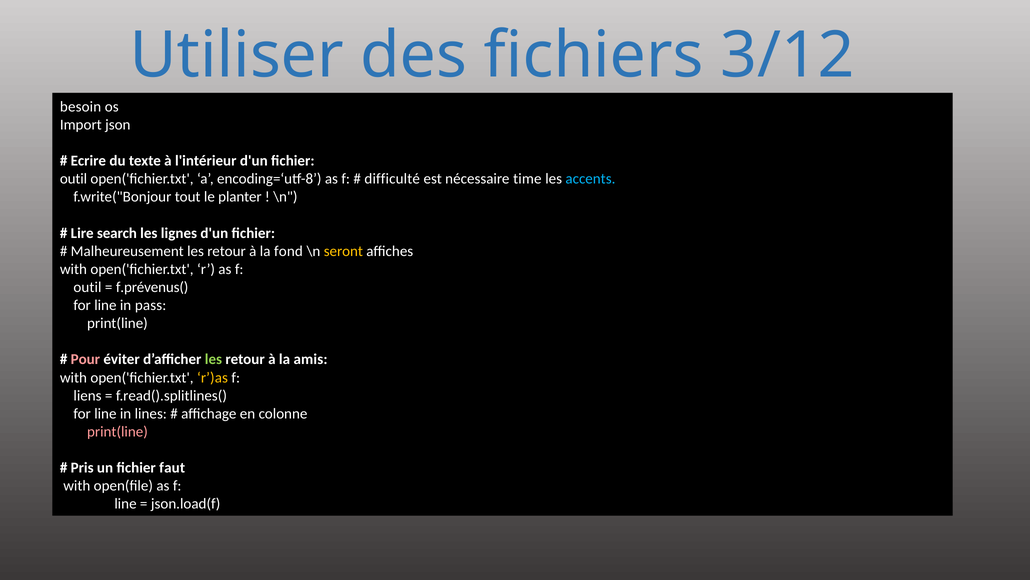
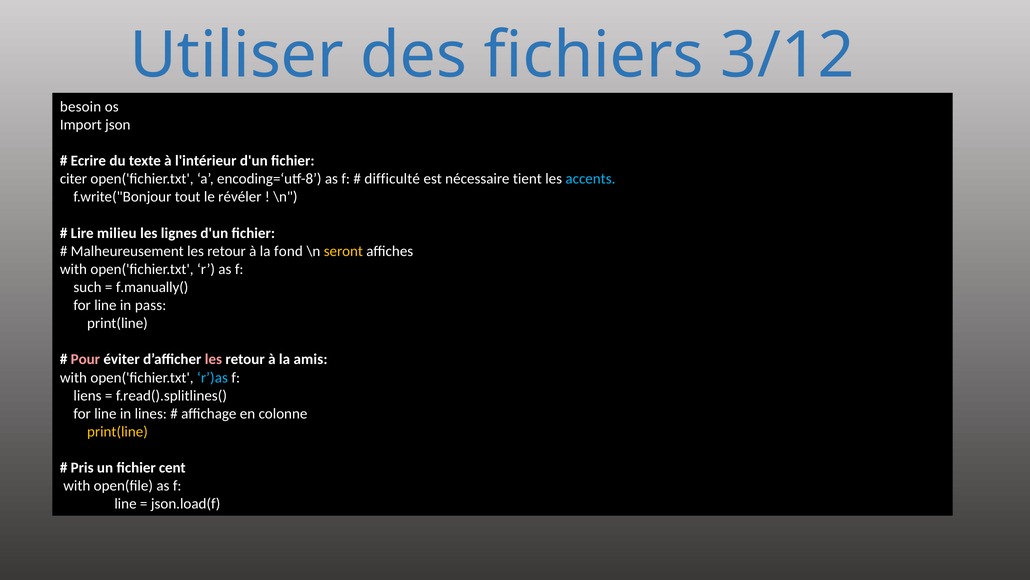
outil at (74, 179): outil -> citer
time: time -> tient
planter: planter -> révéler
search: search -> milieu
outil at (87, 287): outil -> such
f.prévenus(: f.prévenus( -> f.manually(
les at (213, 359) colour: light green -> pink
r’)as colour: yellow -> light blue
print(line at (117, 431) colour: pink -> yellow
faut: faut -> cent
